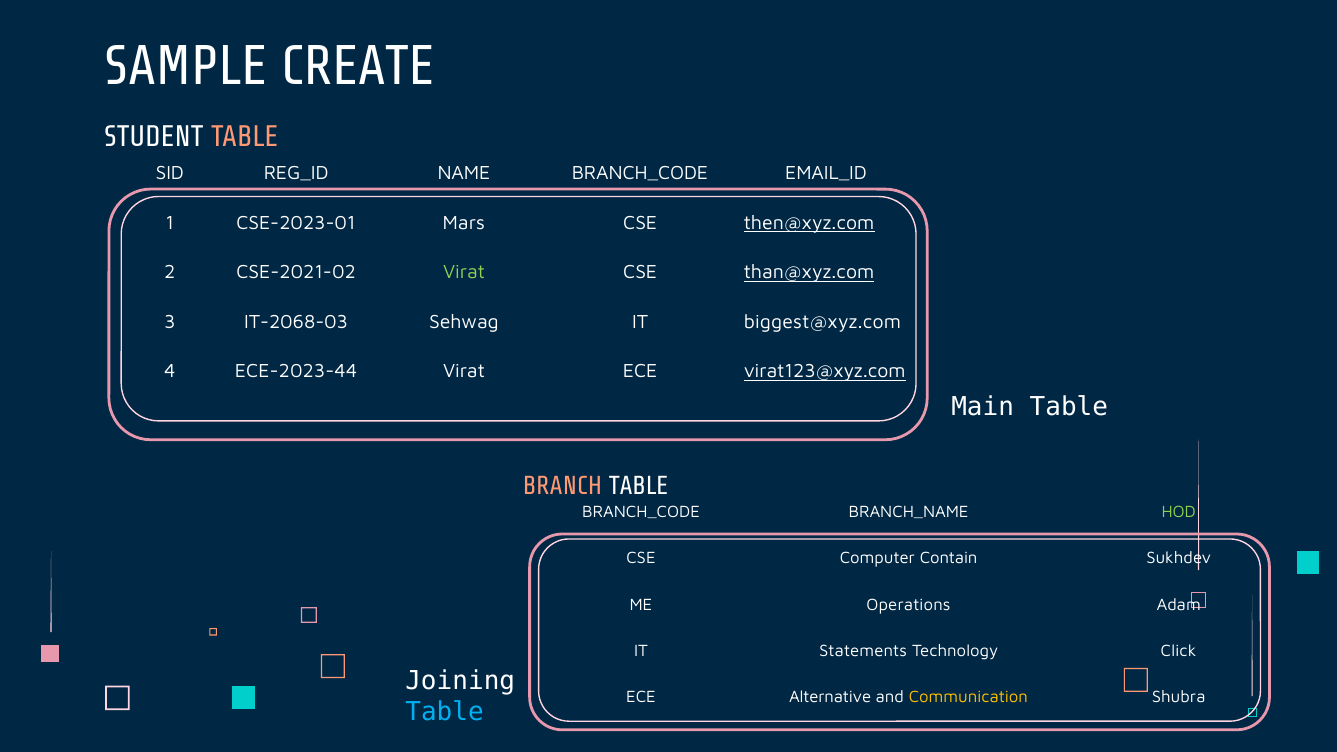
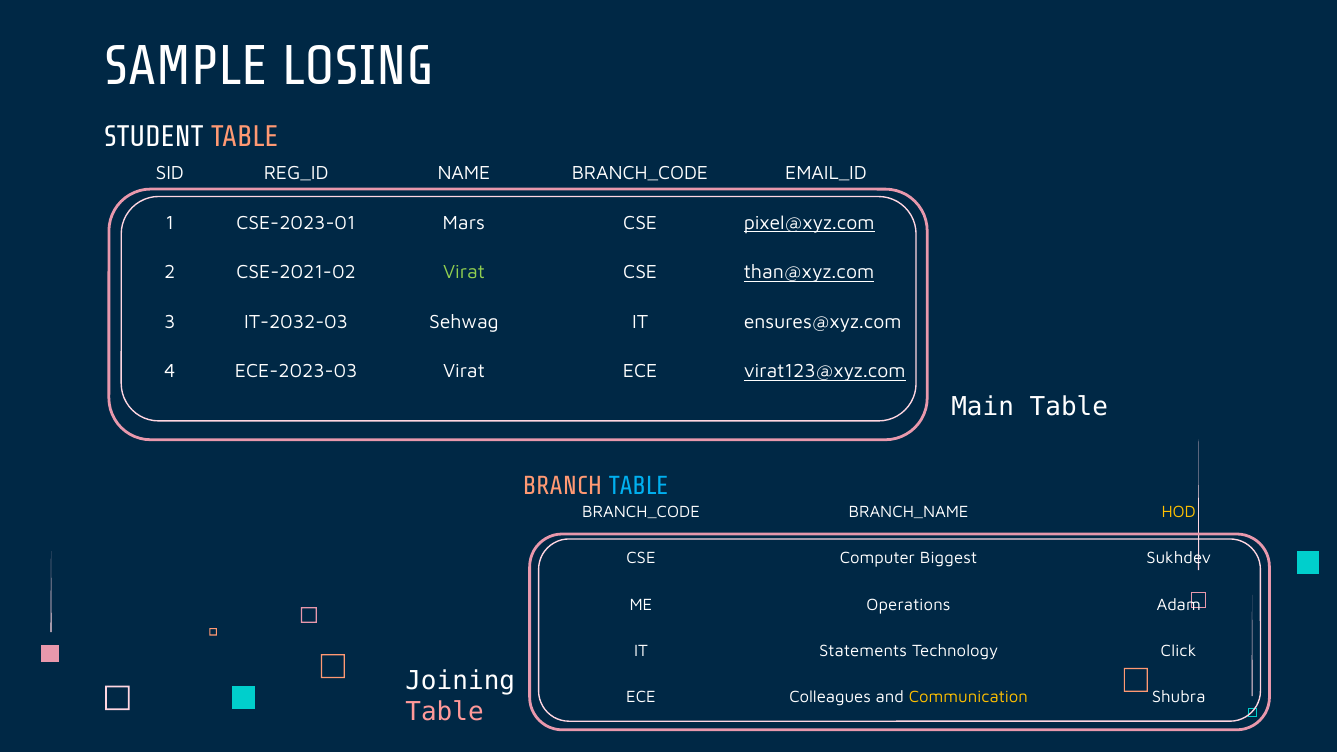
CREATE: CREATE -> LOSING
then@xyz.com: then@xyz.com -> pixel@xyz.com
IT-2068-03: IT-2068-03 -> IT-2032-03
biggest@xyz.com: biggest@xyz.com -> ensures@xyz.com
ECE-2023-44: ECE-2023-44 -> ECE-2023-03
TABLE at (639, 486) colour: white -> light blue
HOD colour: light green -> yellow
Contain: Contain -> Biggest
Alternative: Alternative -> Colleagues
Table at (445, 712) colour: light blue -> pink
